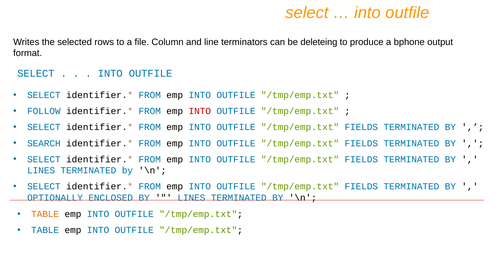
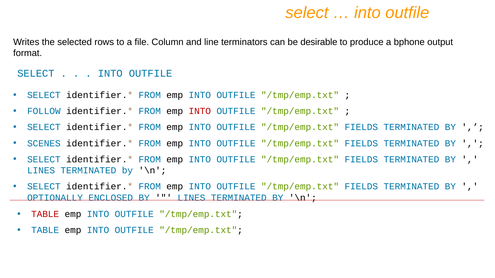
deleteing: deleteing -> desirable
SEARCH: SEARCH -> SCENES
TABLE at (45, 214) colour: orange -> red
